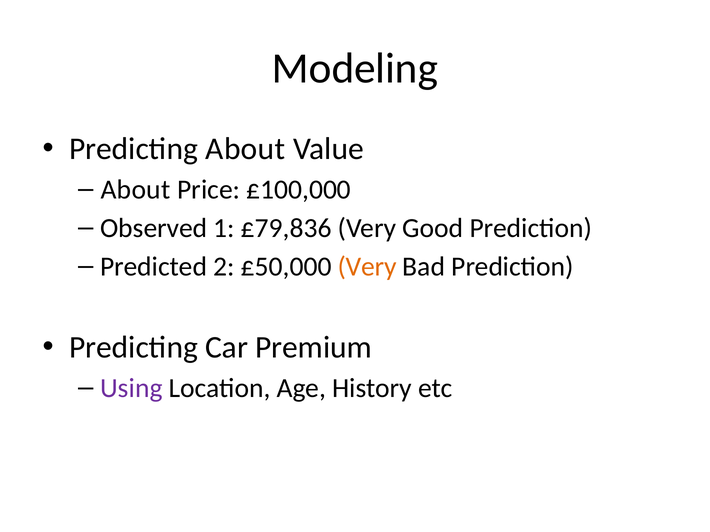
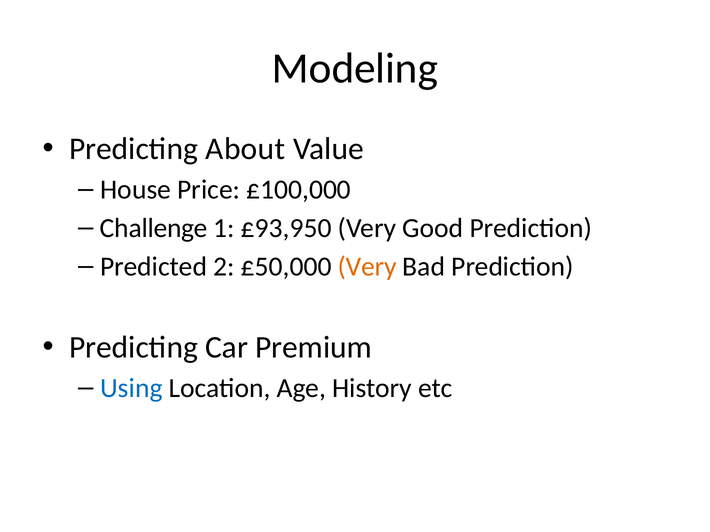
About at (136, 190): About -> House
Observed: Observed -> Challenge
£79,836: £79,836 -> £93,950
Using colour: purple -> blue
